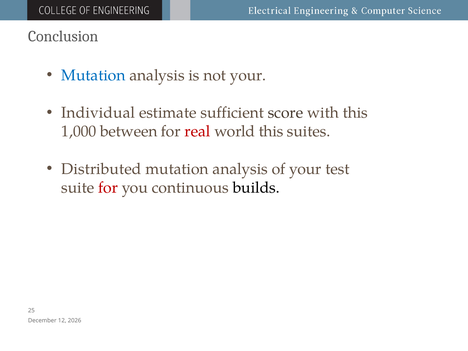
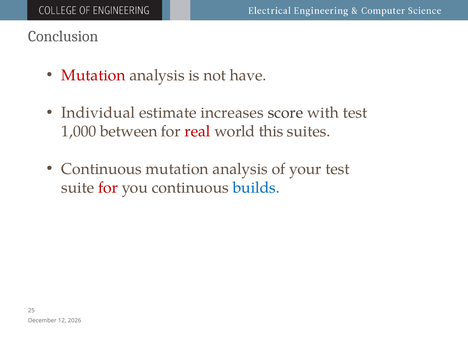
Mutation at (93, 75) colour: blue -> red
not your: your -> have
sufficient: sufficient -> increases
with this: this -> test
Distributed at (101, 169): Distributed -> Continuous
builds colour: black -> blue
